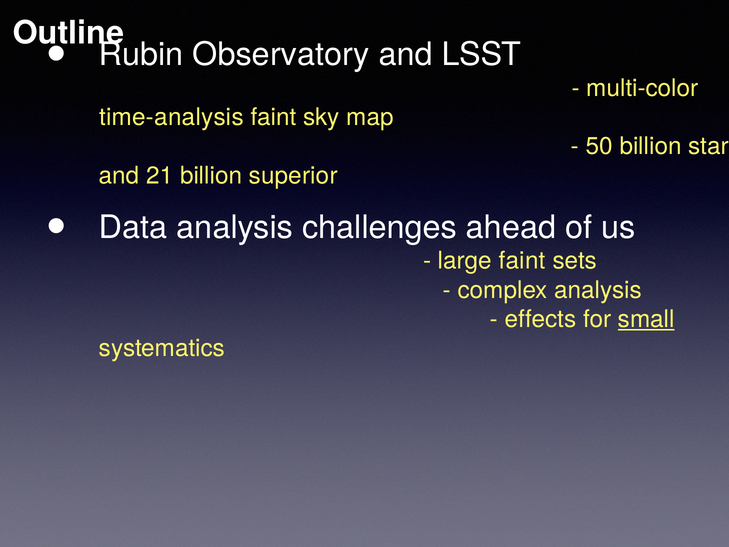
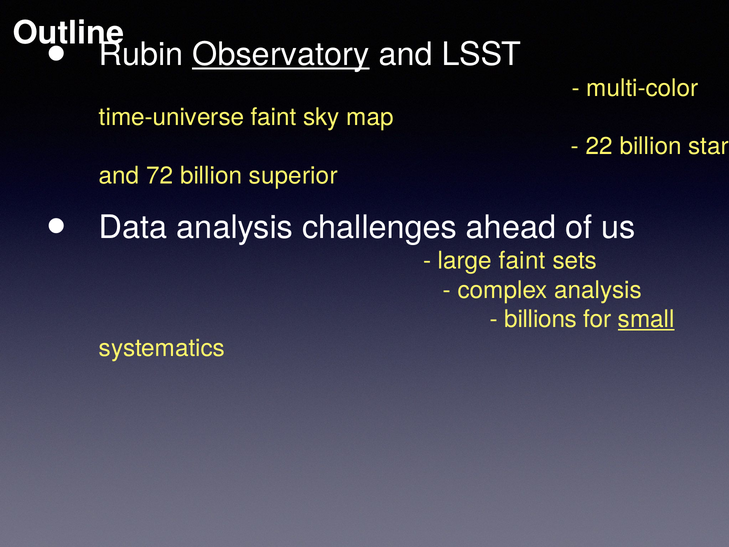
Observatory underline: none -> present
time-analysis: time-analysis -> time-universe
50: 50 -> 22
21: 21 -> 72
effects: effects -> billions
